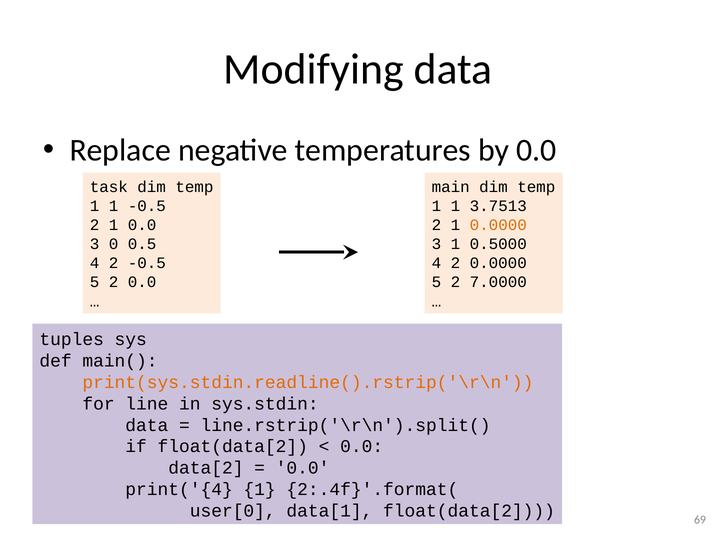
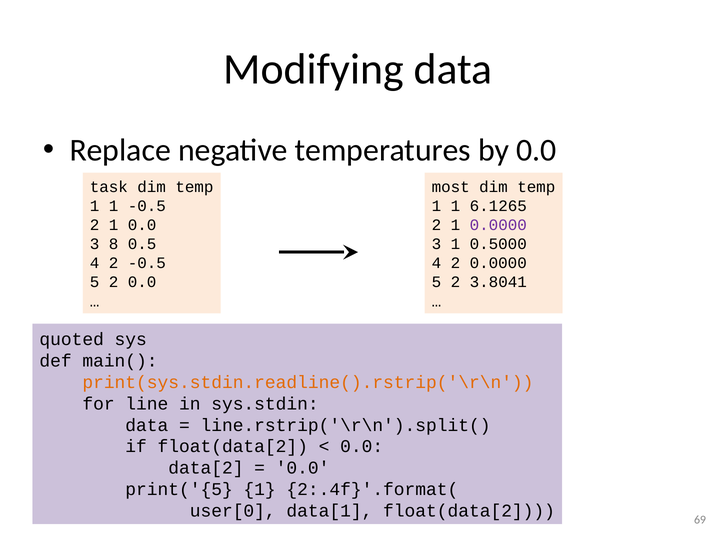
main: main -> most
3.7513: 3.7513 -> 6.1265
0.0000 at (498, 225) colour: orange -> purple
0: 0 -> 8
7.0000: 7.0000 -> 3.8041
tuples: tuples -> quoted
print('{4: print('{4 -> print('{5
